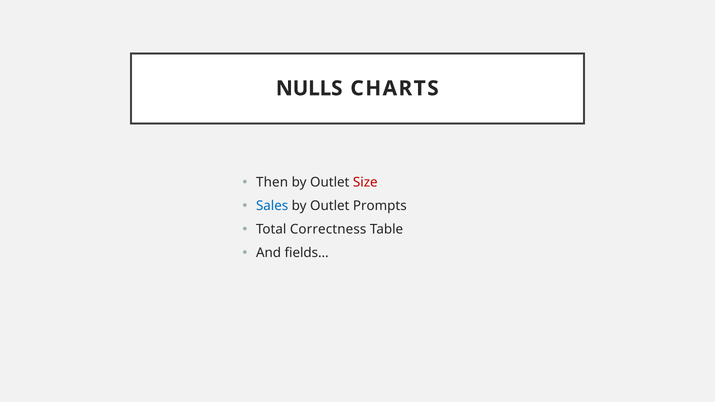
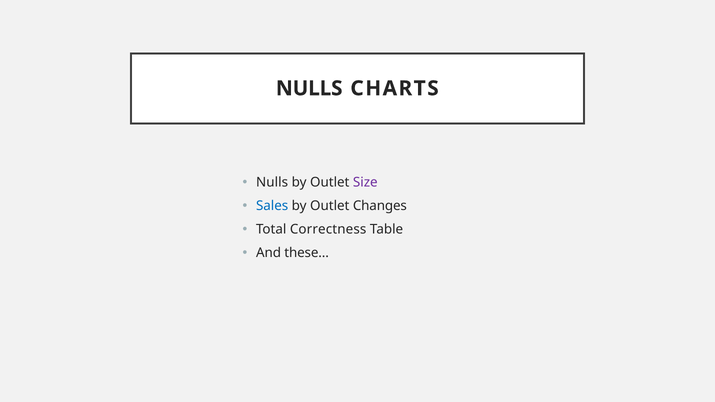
Then at (272, 182): Then -> Nulls
Size colour: red -> purple
Prompts: Prompts -> Changes
fields…: fields… -> these…
